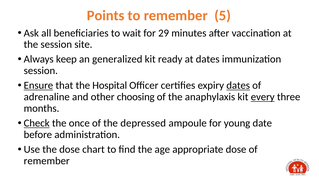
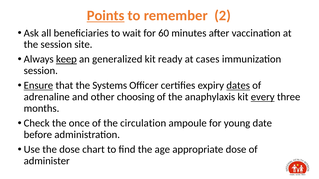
Points underline: none -> present
5: 5 -> 2
29: 29 -> 60
keep underline: none -> present
at dates: dates -> cases
Hospital: Hospital -> Systems
Check underline: present -> none
depressed: depressed -> circulation
remember at (47, 161): remember -> administer
